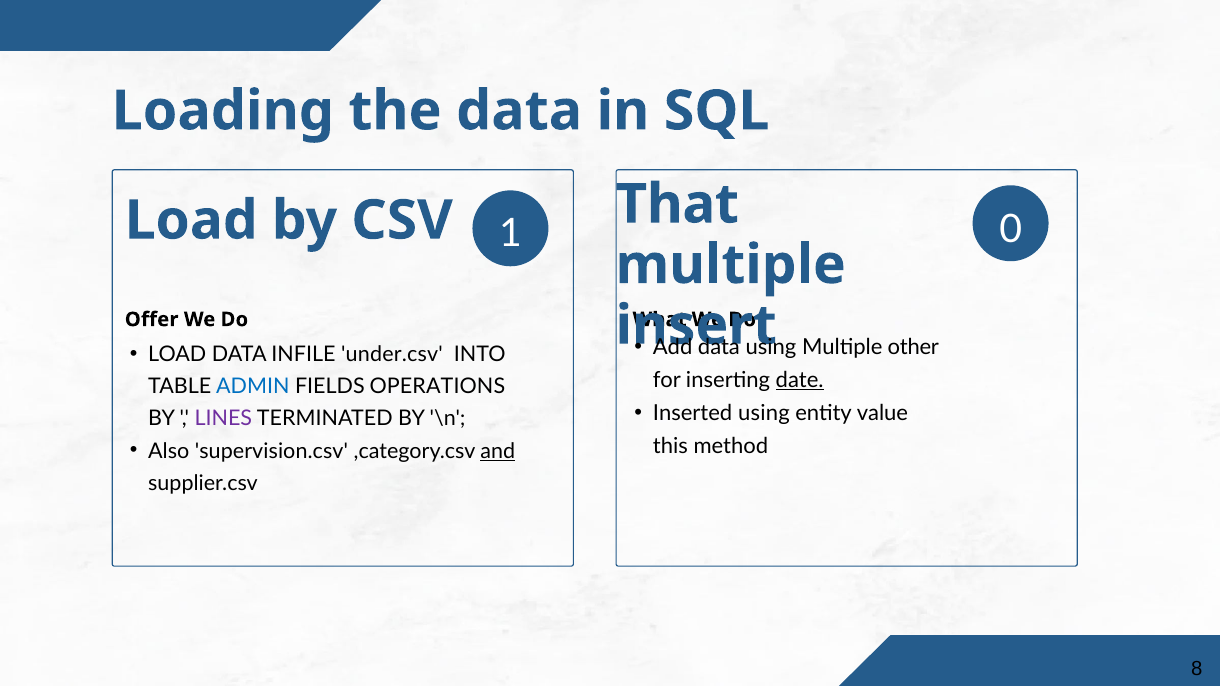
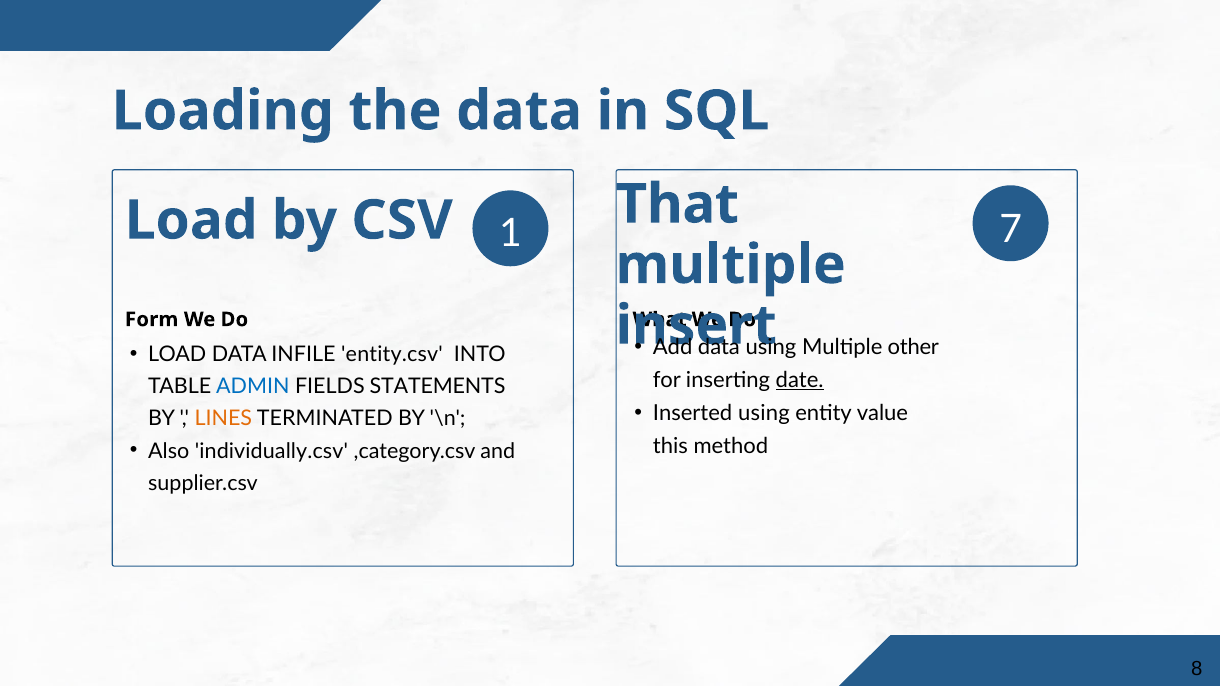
0: 0 -> 7
Offer: Offer -> Form
under.csv: under.csv -> entity.csv
OPERATIONS: OPERATIONS -> STATEMENTS
LINES colour: purple -> orange
supervision.csv: supervision.csv -> individually.csv
and underline: present -> none
